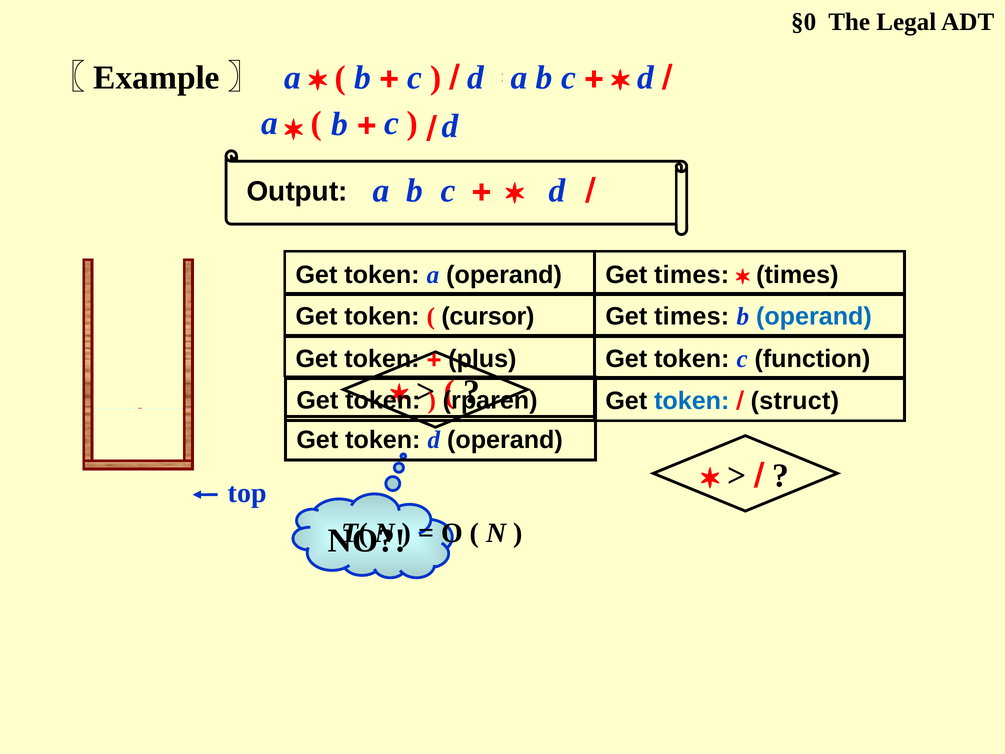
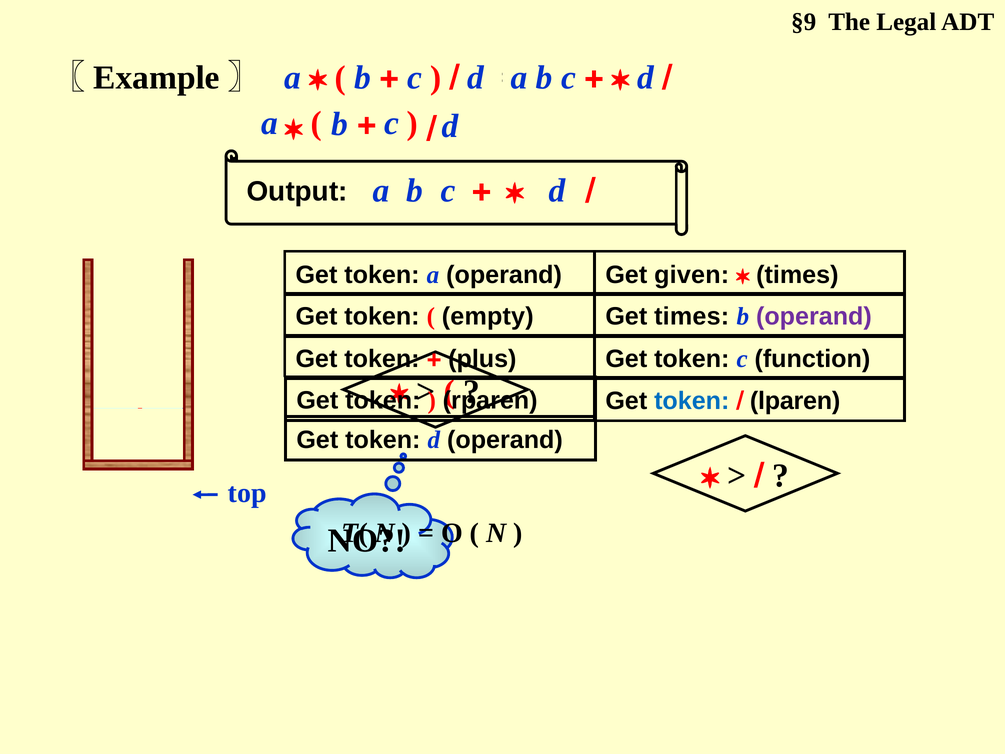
§0: §0 -> §9
times at (692, 275): times -> given
cursor: cursor -> empty
operand at (814, 317) colour: blue -> purple
struct: struct -> lparen
